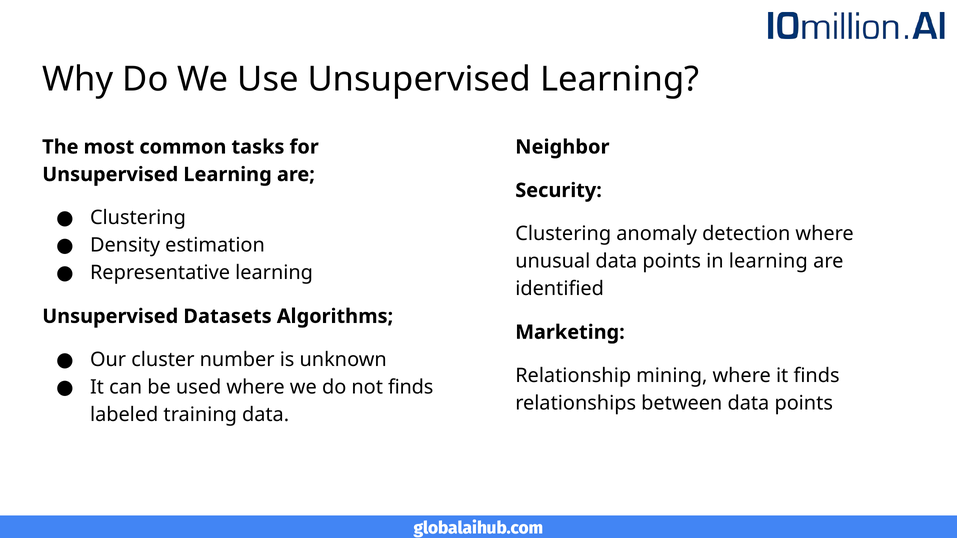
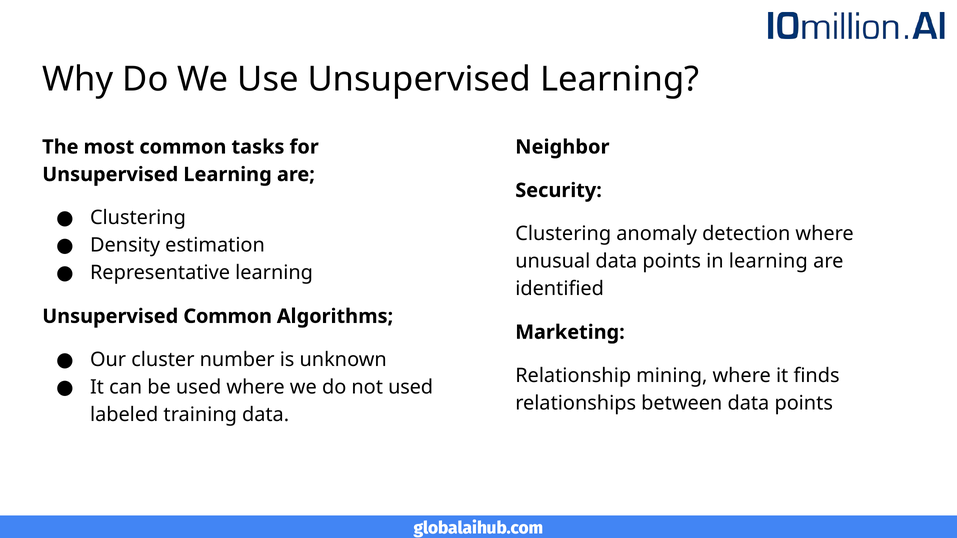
Unsupervised Datasets: Datasets -> Common
not finds: finds -> used
